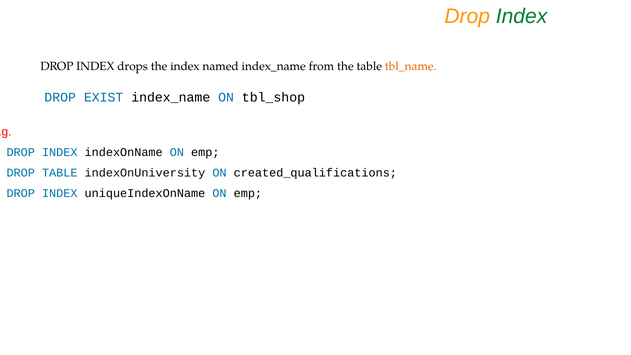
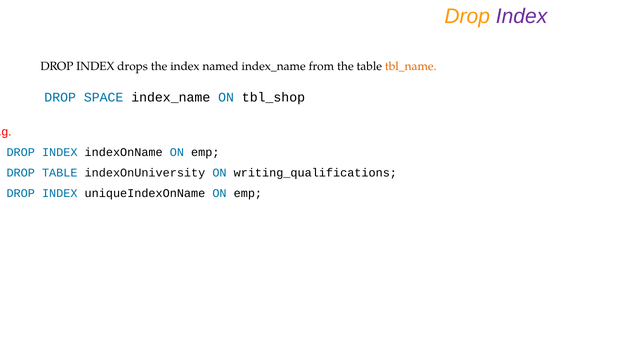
Index at (522, 16) colour: green -> purple
EXIST: EXIST -> SPACE
created_qualifications: created_qualifications -> writing_qualifications
